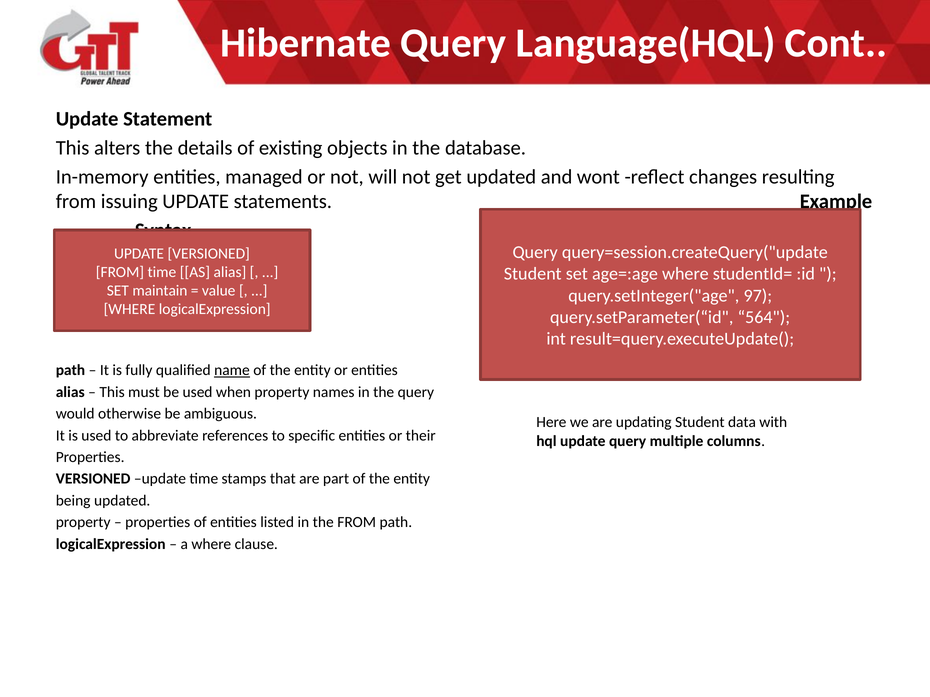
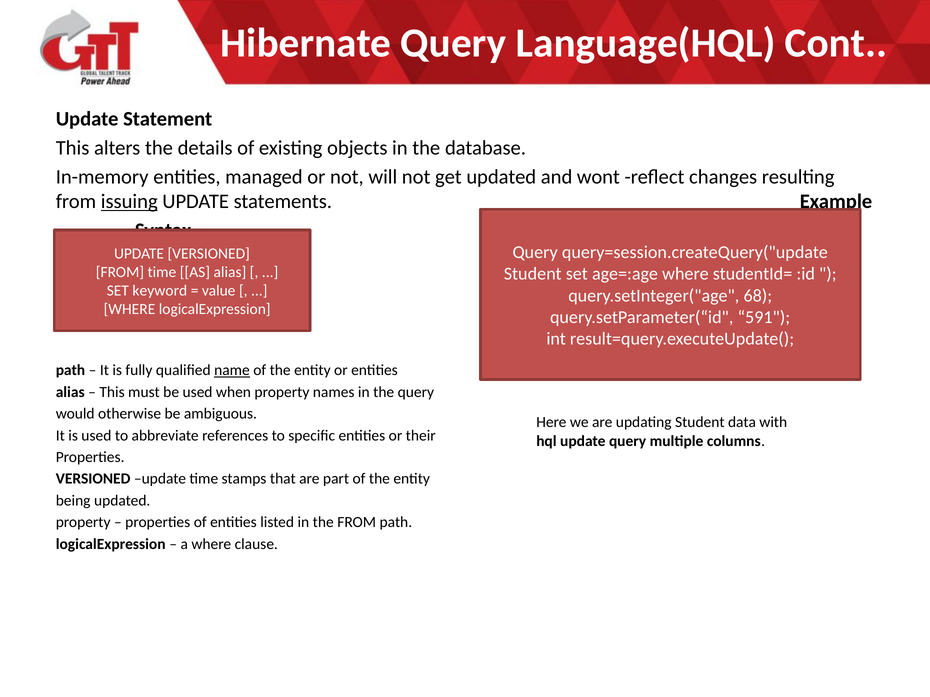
issuing underline: none -> present
maintain: maintain -> keyword
97: 97 -> 68
564: 564 -> 591
